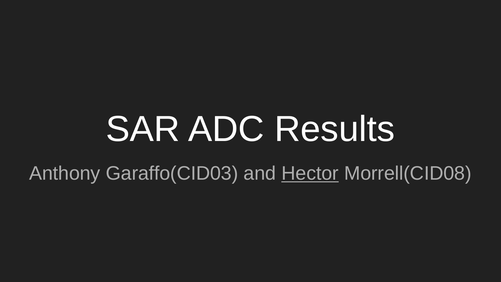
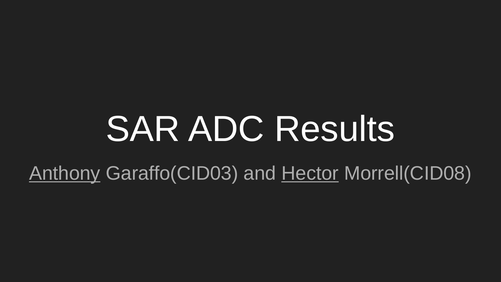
Anthony underline: none -> present
